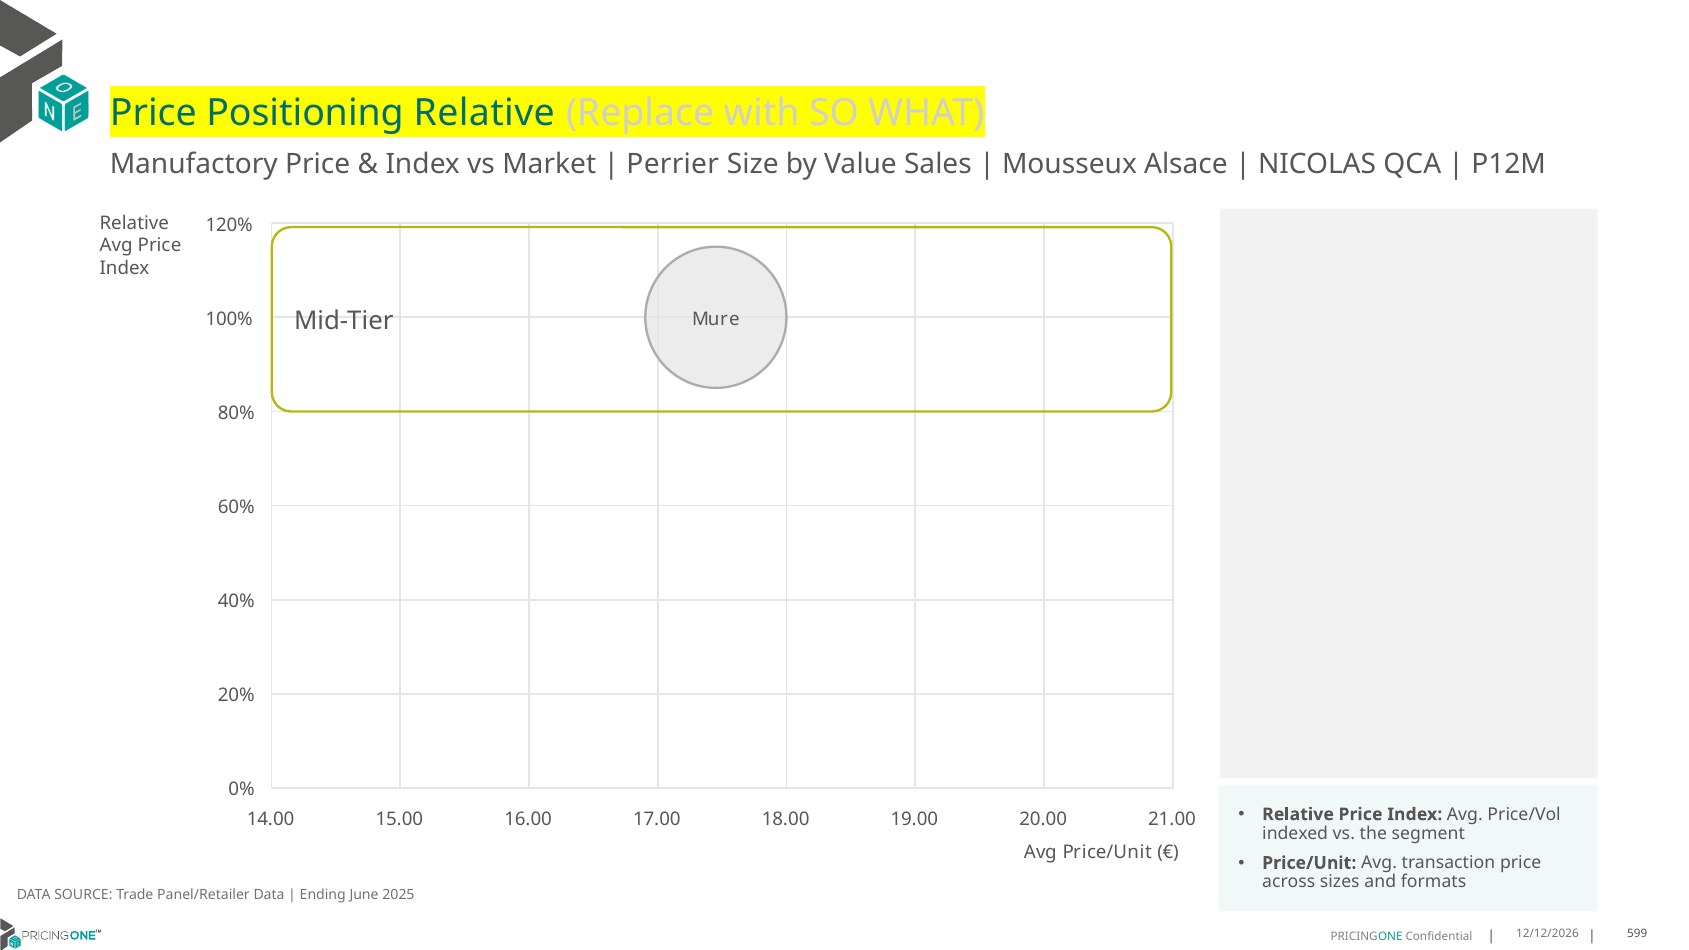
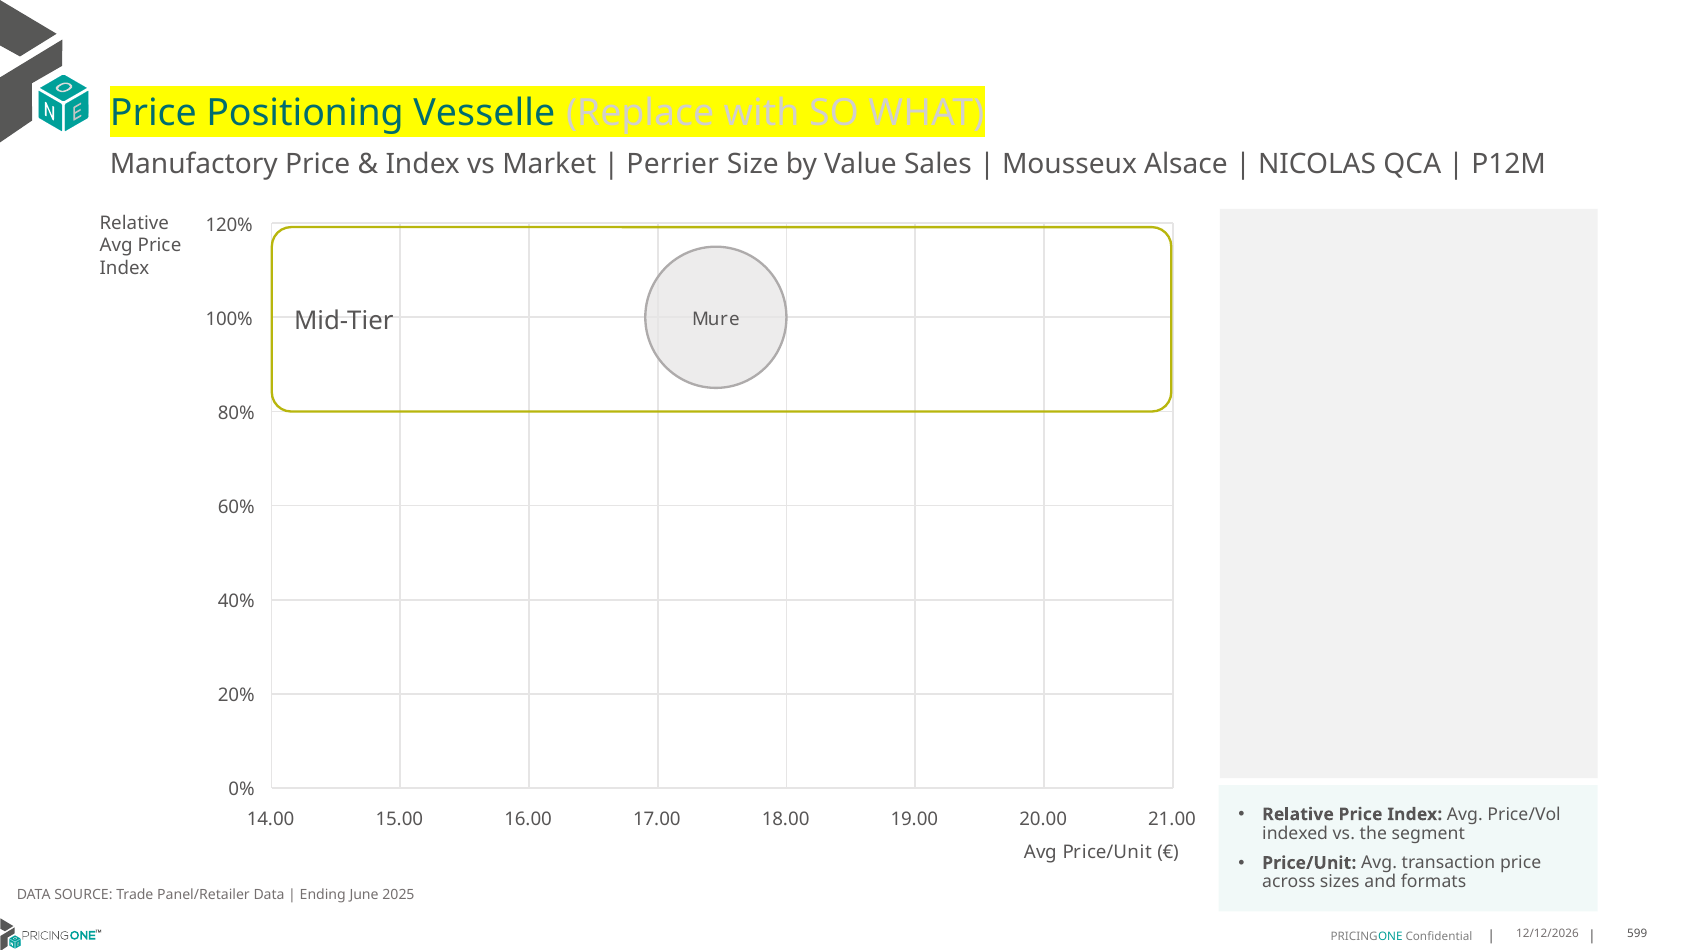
Positioning Relative: Relative -> Vesselle
